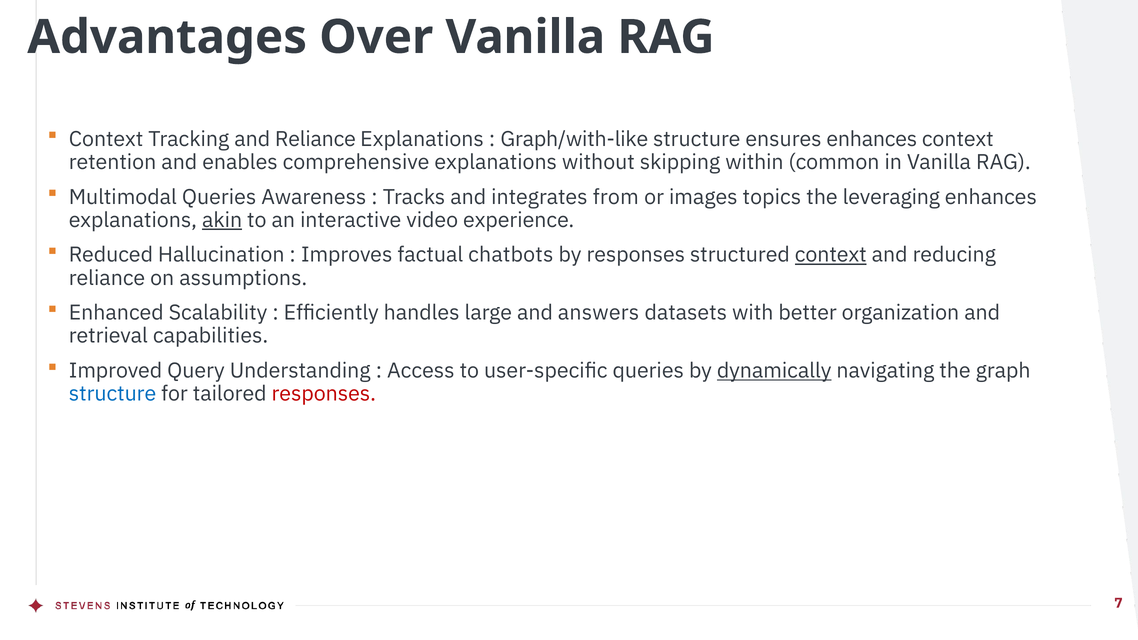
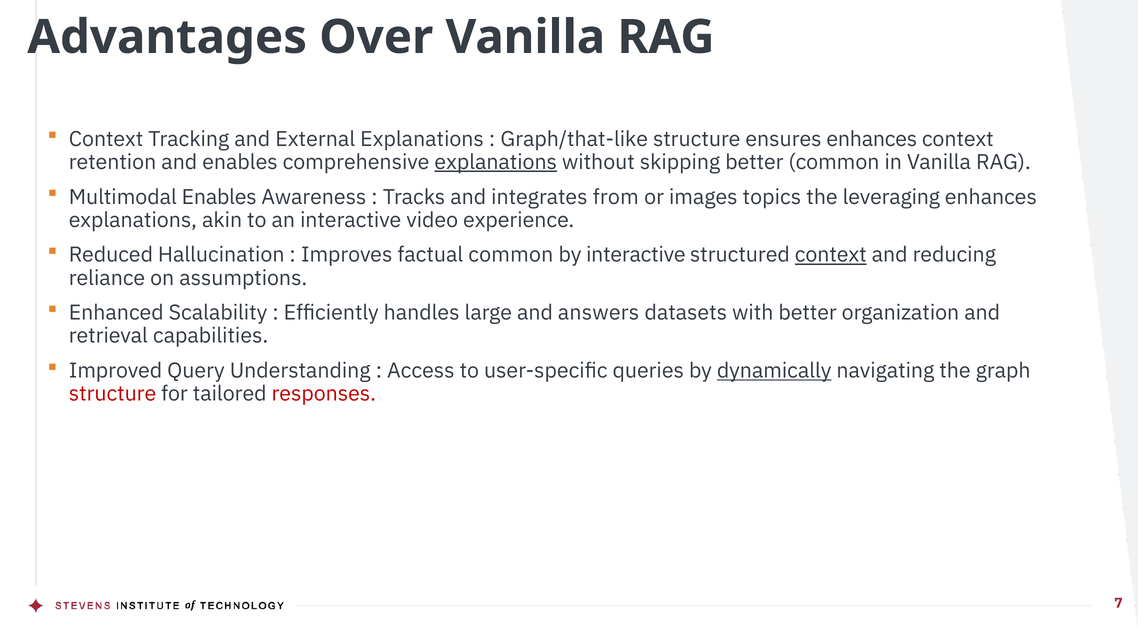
and Reliance: Reliance -> External
Graph/with-like: Graph/with-like -> Graph/that-like
explanations at (496, 162) underline: none -> present
skipping within: within -> better
Multimodal Queries: Queries -> Enables
akin underline: present -> none
factual chatbots: chatbots -> common
by responses: responses -> interactive
structure at (113, 394) colour: blue -> red
